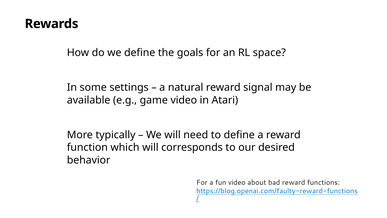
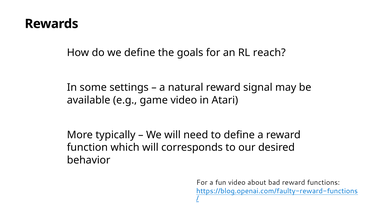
space: space -> reach
